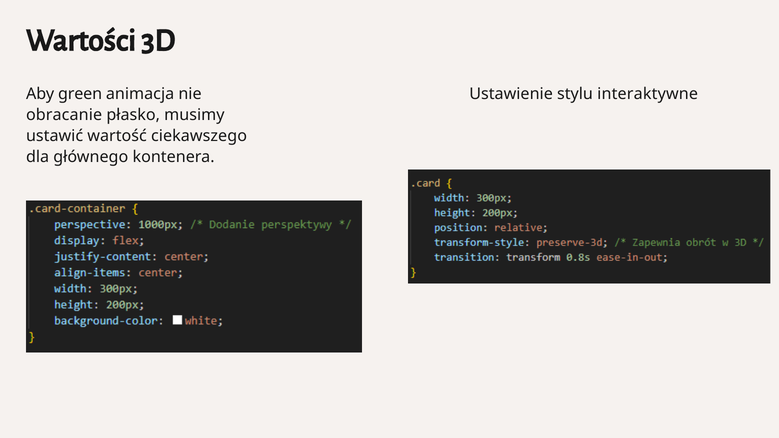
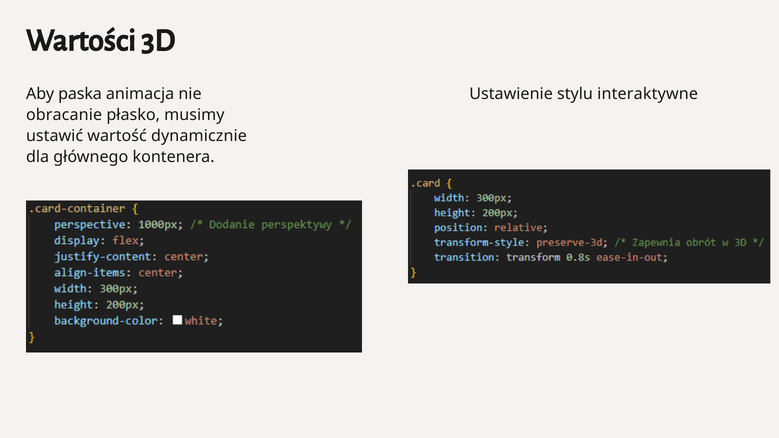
green: green -> paska
ciekawszego: ciekawszego -> dynamicznie
